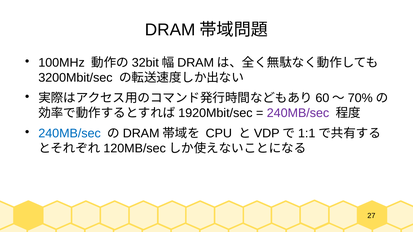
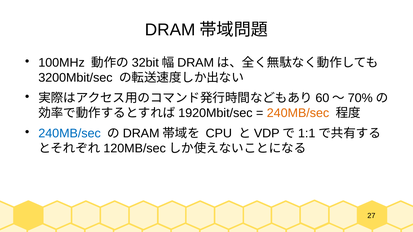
240MB/sec at (298, 113) colour: purple -> orange
